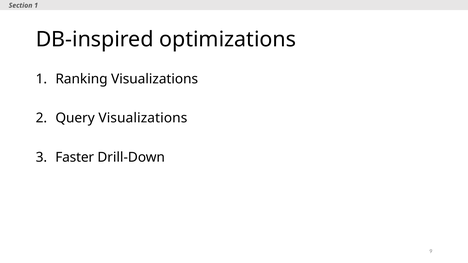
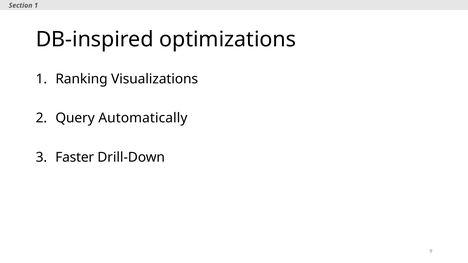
Query Visualizations: Visualizations -> Automatically
